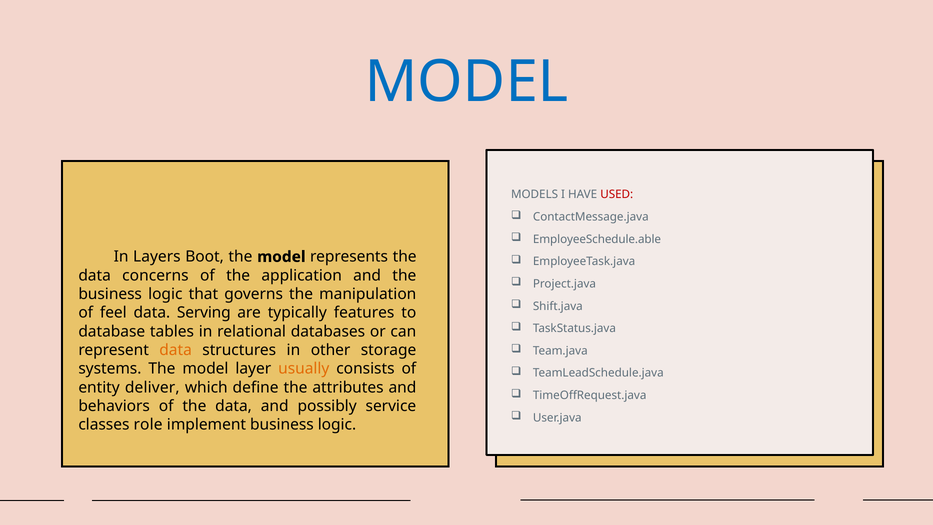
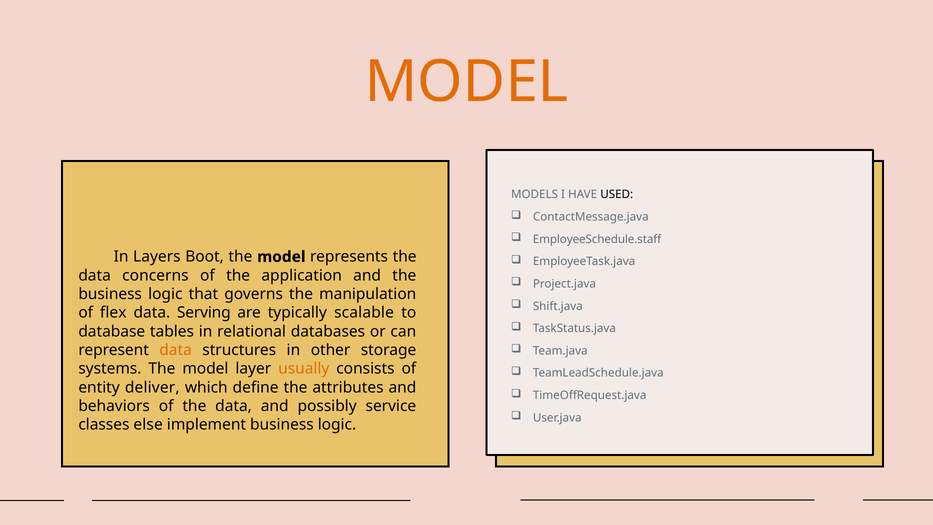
MODEL at (467, 82) colour: blue -> orange
USED colour: red -> black
EmployeeSchedule.able: EmployeeSchedule.able -> EmployeeSchedule.staff
feel: feel -> flex
features: features -> scalable
role: role -> else
